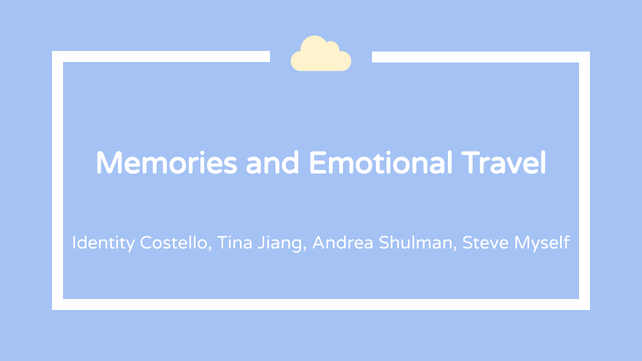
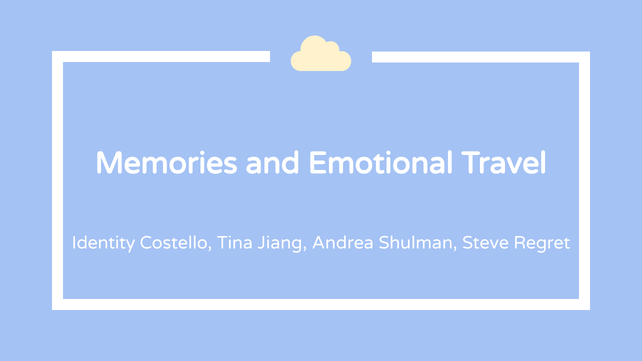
Myself: Myself -> Regret
